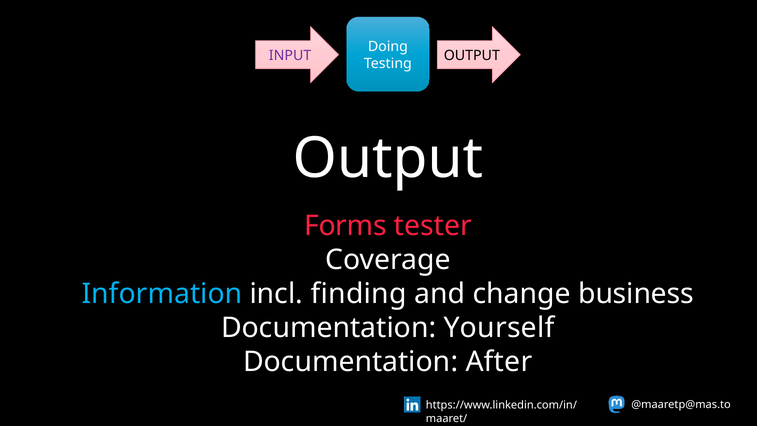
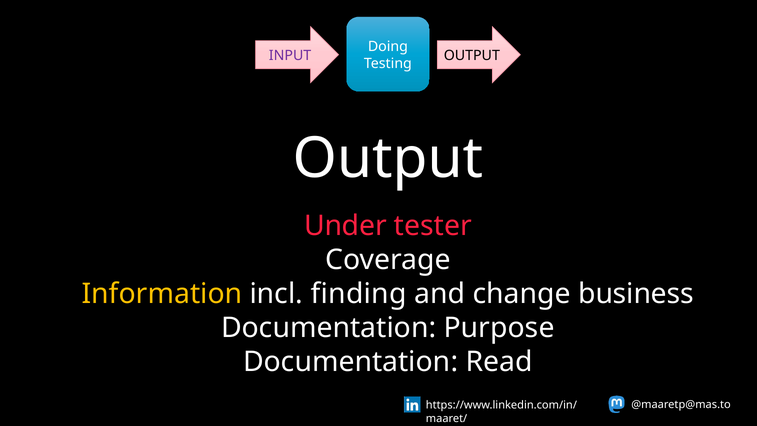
Forms: Forms -> Under
Information colour: light blue -> yellow
Yourself: Yourself -> Purpose
After: After -> Read
